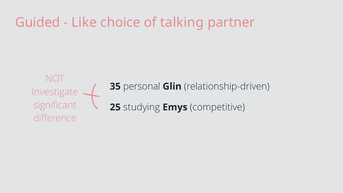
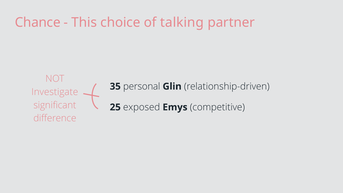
Guided: Guided -> Chance
Like: Like -> This
studying: studying -> exposed
